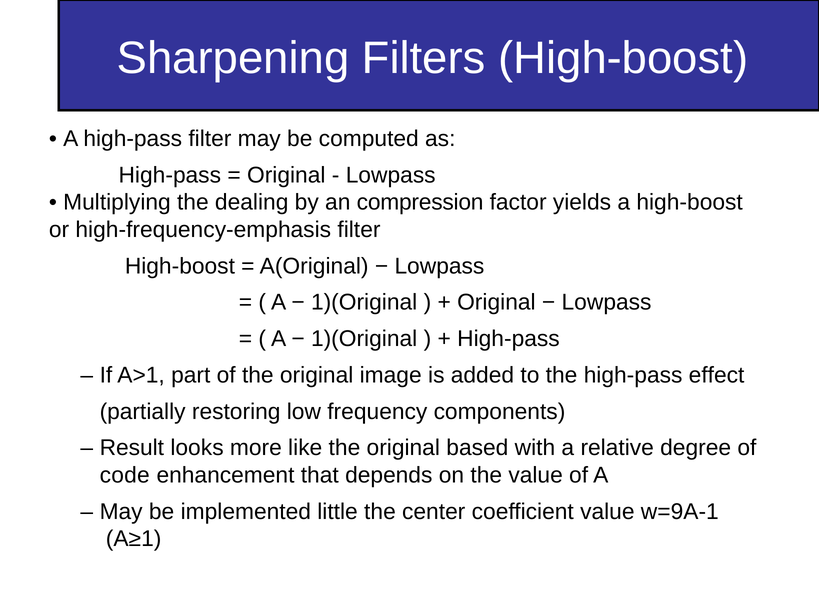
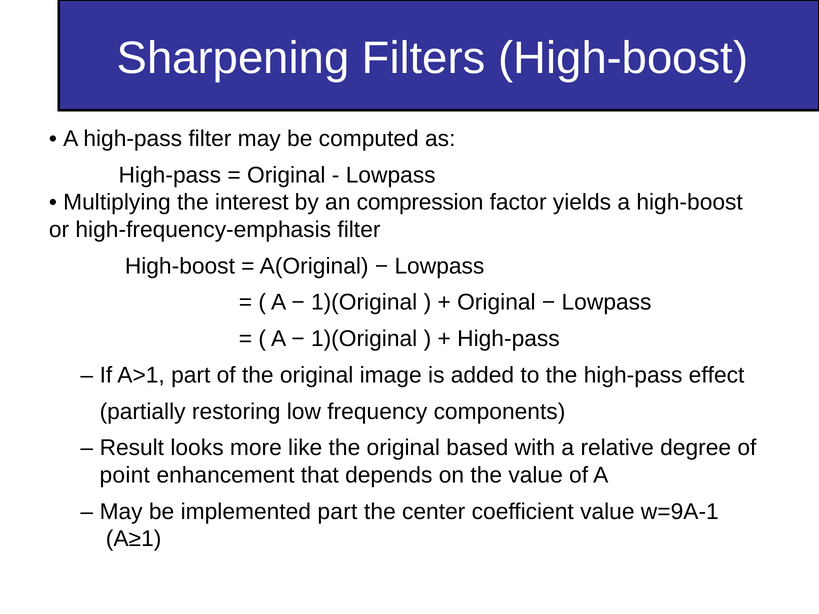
dealing: dealing -> interest
code: code -> point
implemented little: little -> part
